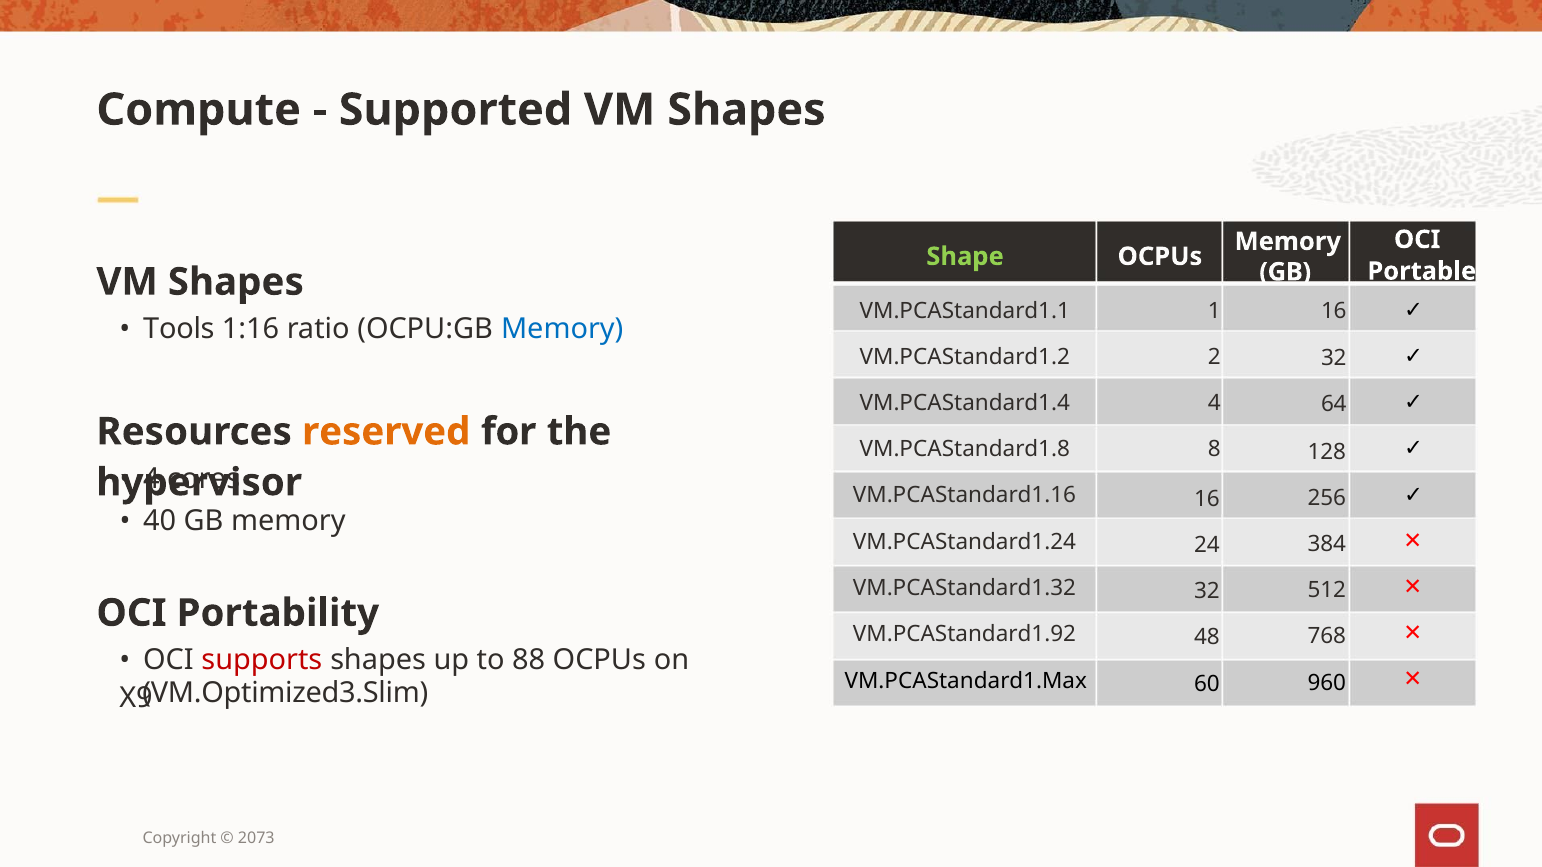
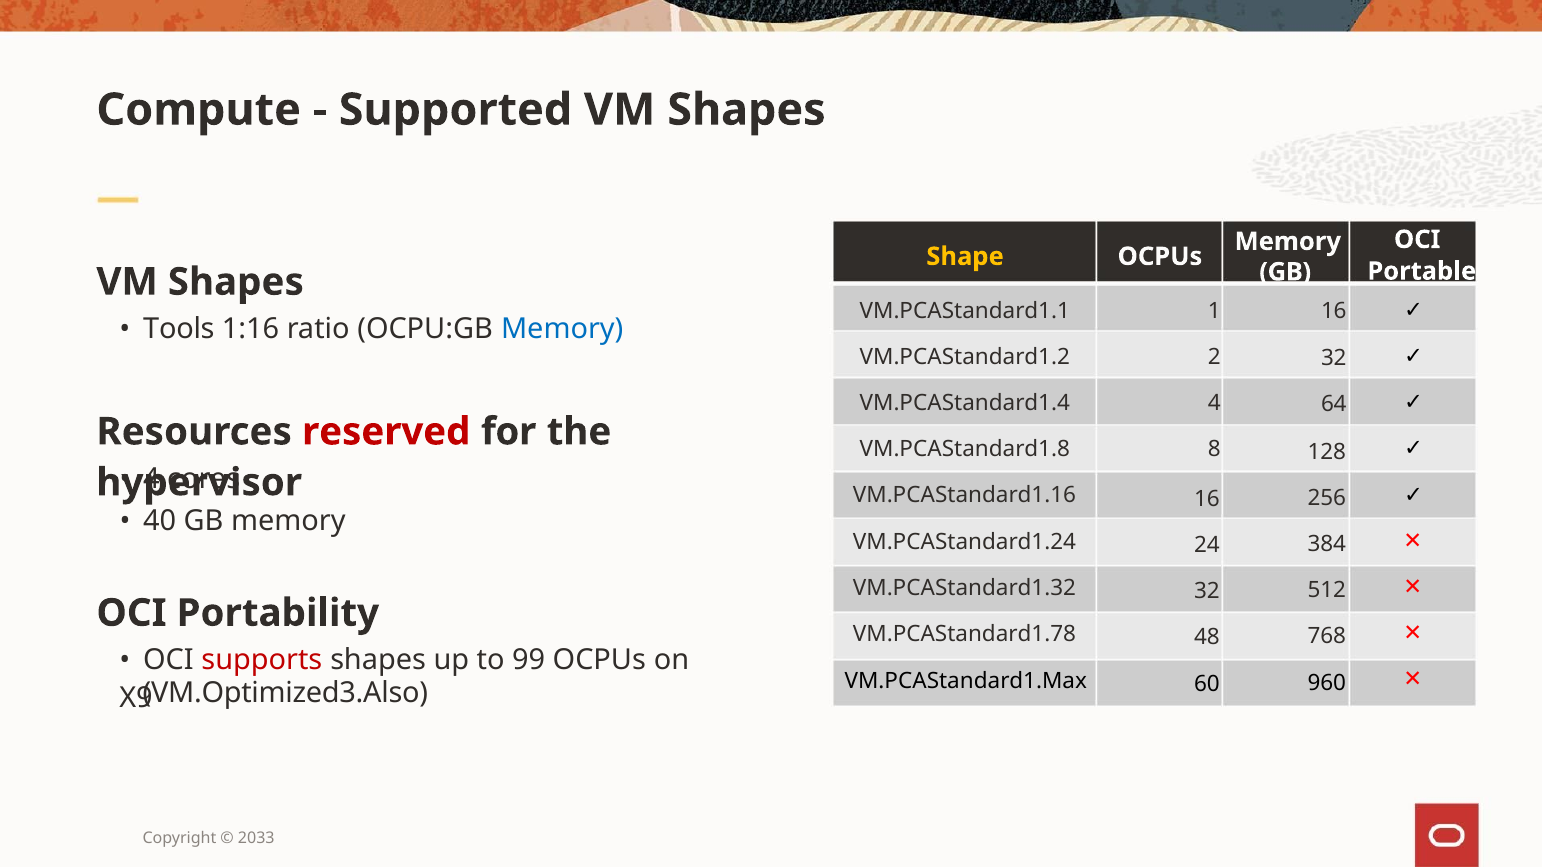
Shape colour: light green -> yellow
reserved colour: orange -> red
VM.PCAStandard1.92: VM.PCAStandard1.92 -> VM.PCAStandard1.78
88: 88 -> 99
VM.Optimized3.Slim: VM.Optimized3.Slim -> VM.Optimized3.Also
2073: 2073 -> 2033
